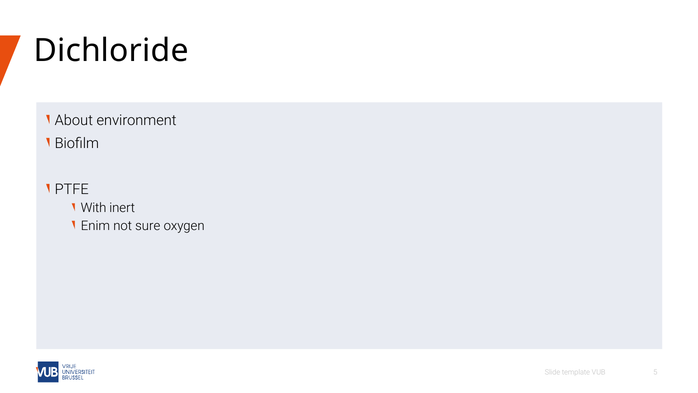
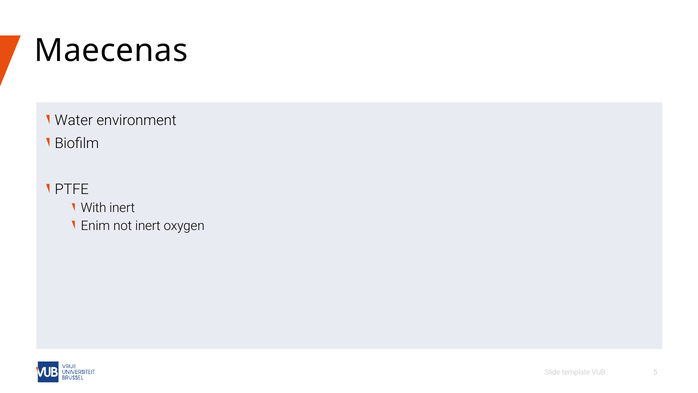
Dichloride: Dichloride -> Maecenas
About: About -> Water
not sure: sure -> inert
